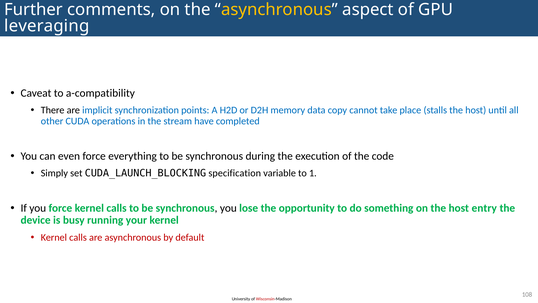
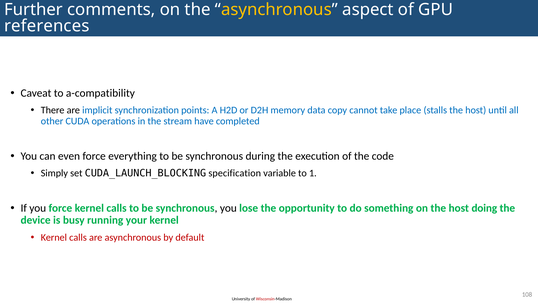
leveraging: leveraging -> references
entry: entry -> doing
